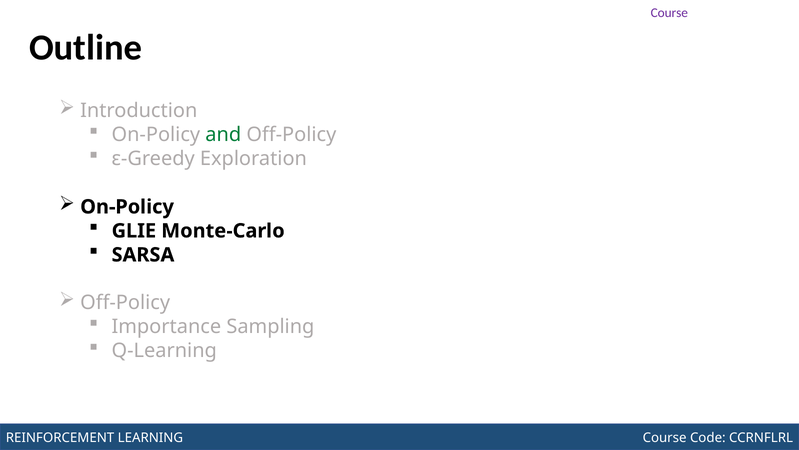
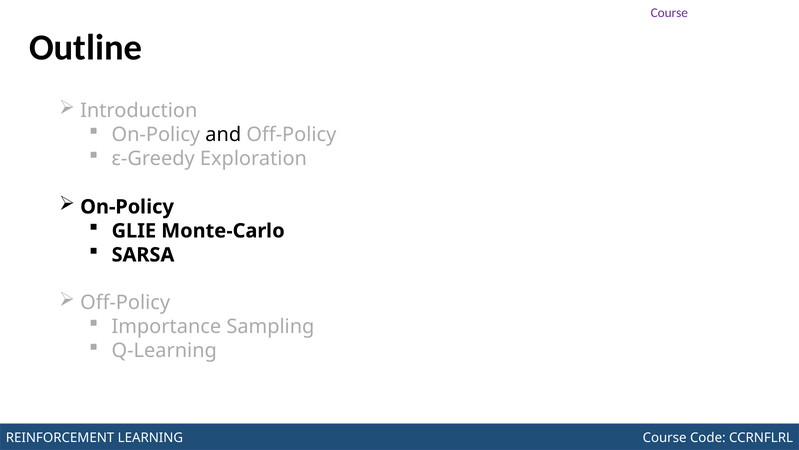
and at (223, 135) colour: green -> black
